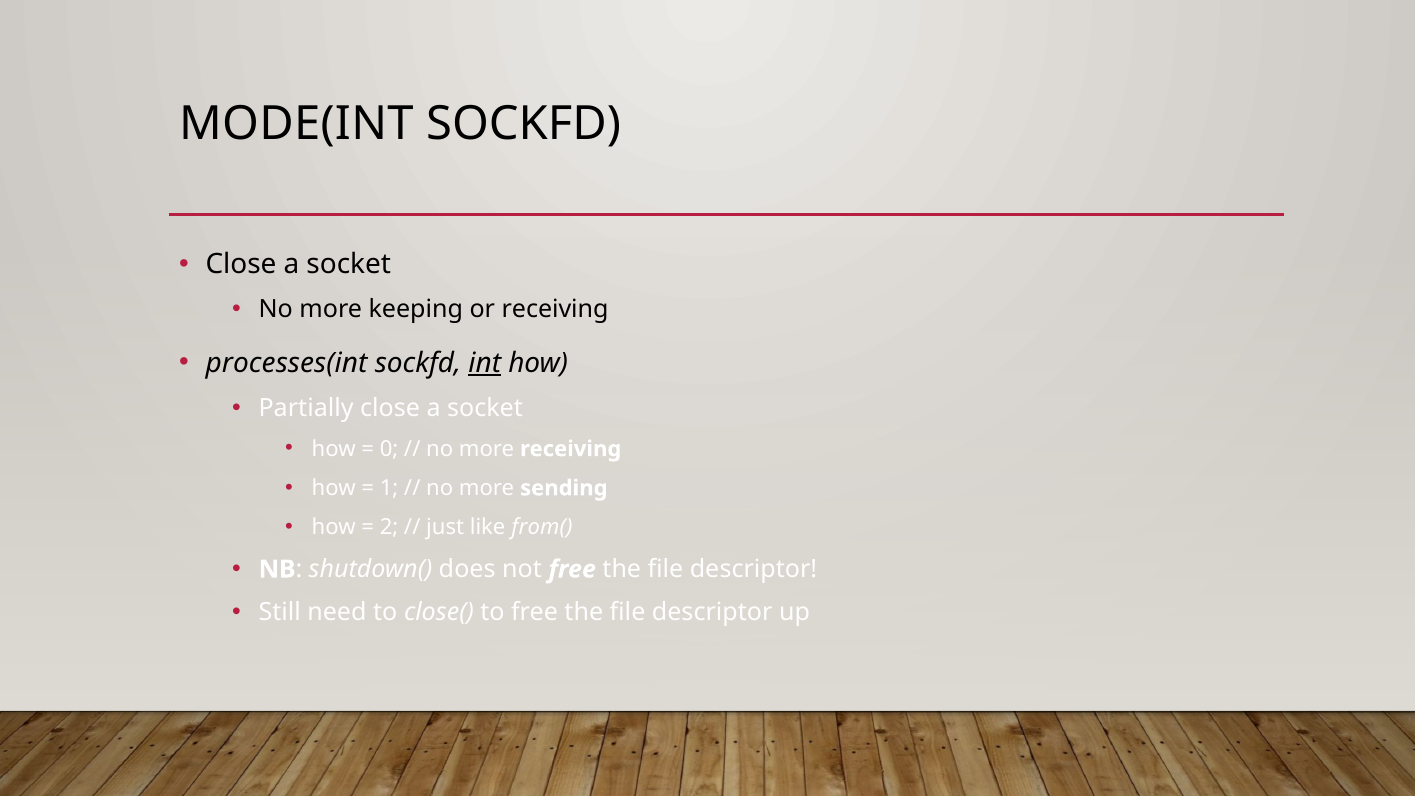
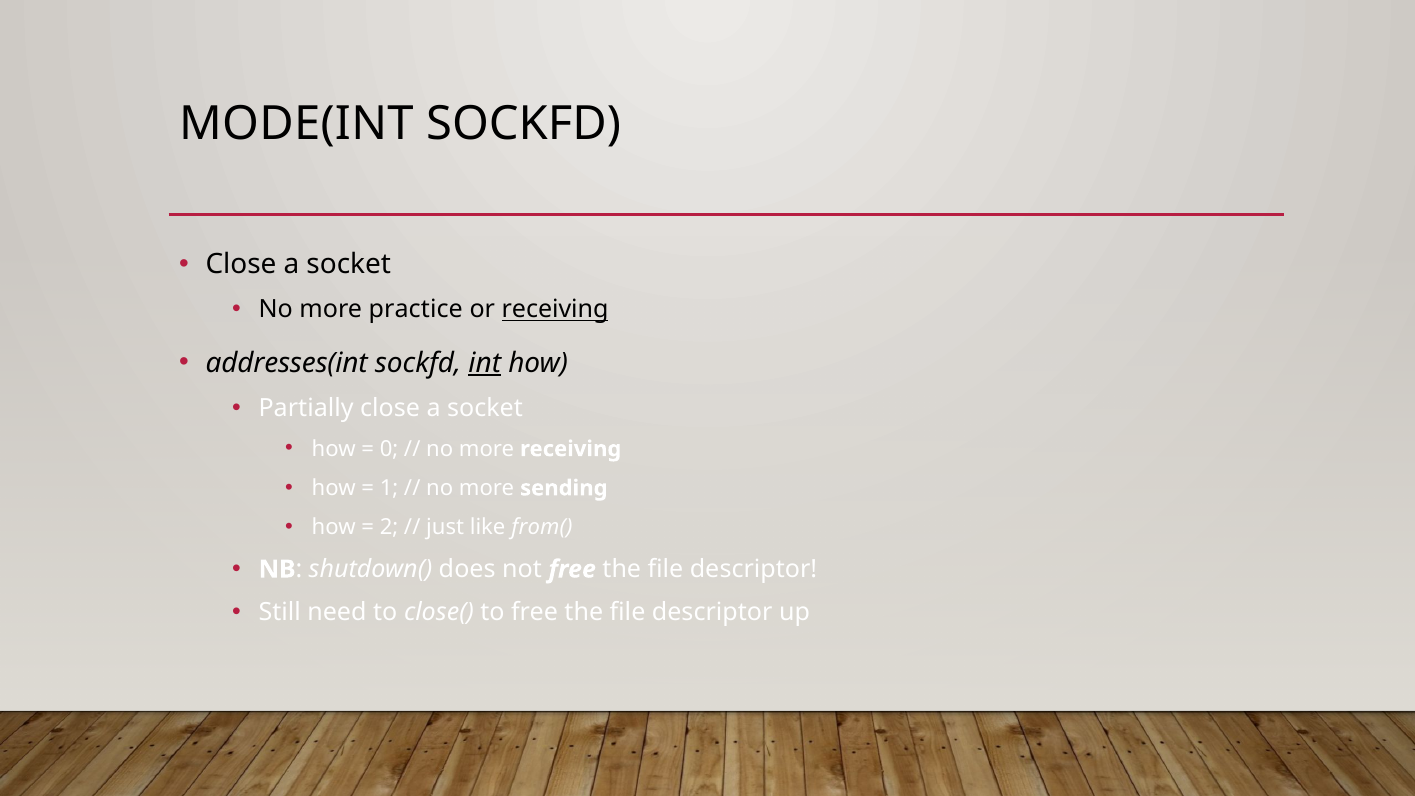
keeping: keeping -> practice
receiving at (555, 310) underline: none -> present
processes(int: processes(int -> addresses(int
